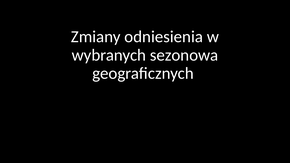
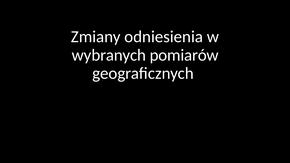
sezonowa: sezonowa -> pomiarów
